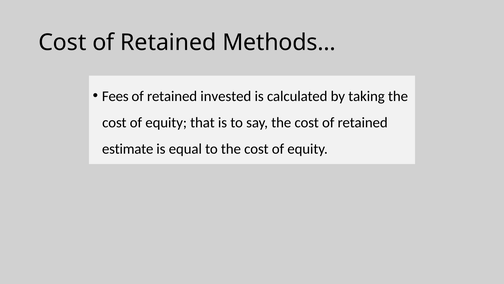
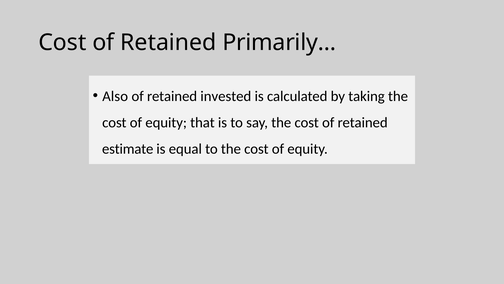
Methods…: Methods… -> Primarily…
Fees: Fees -> Also
